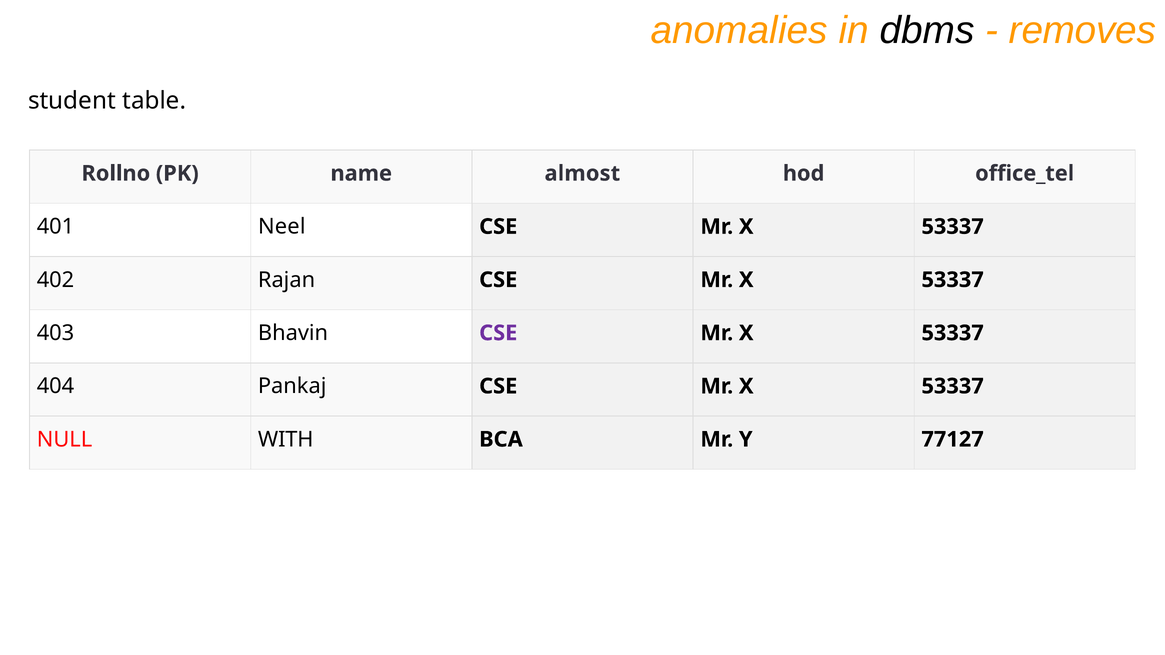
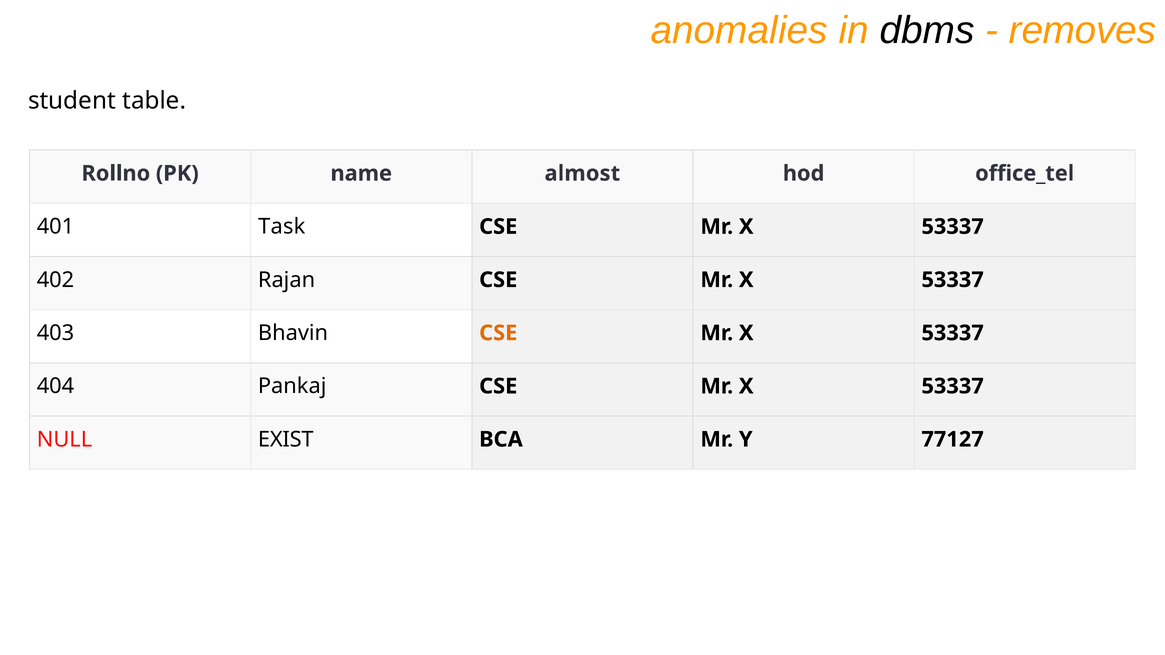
Neel: Neel -> Task
CSE at (498, 333) colour: purple -> orange
WITH: WITH -> EXIST
